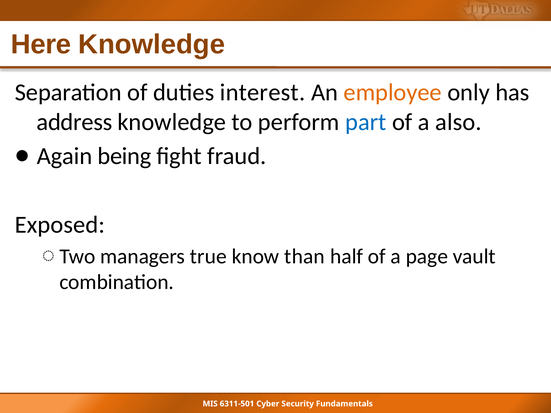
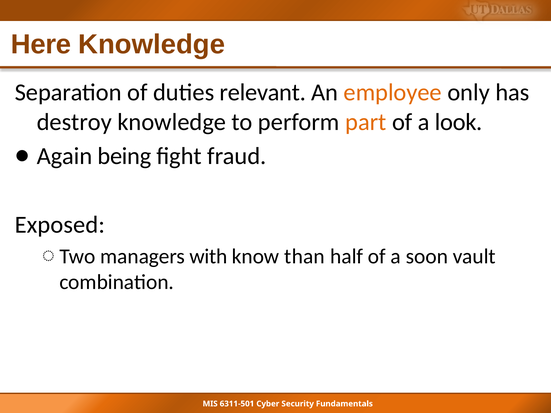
interest: interest -> relevant
address: address -> destroy
part colour: blue -> orange
also: also -> look
true: true -> with
page: page -> soon
